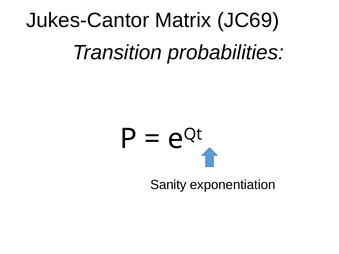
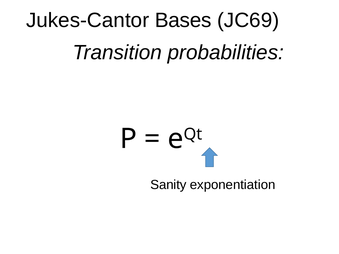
Matrix: Matrix -> Bases
